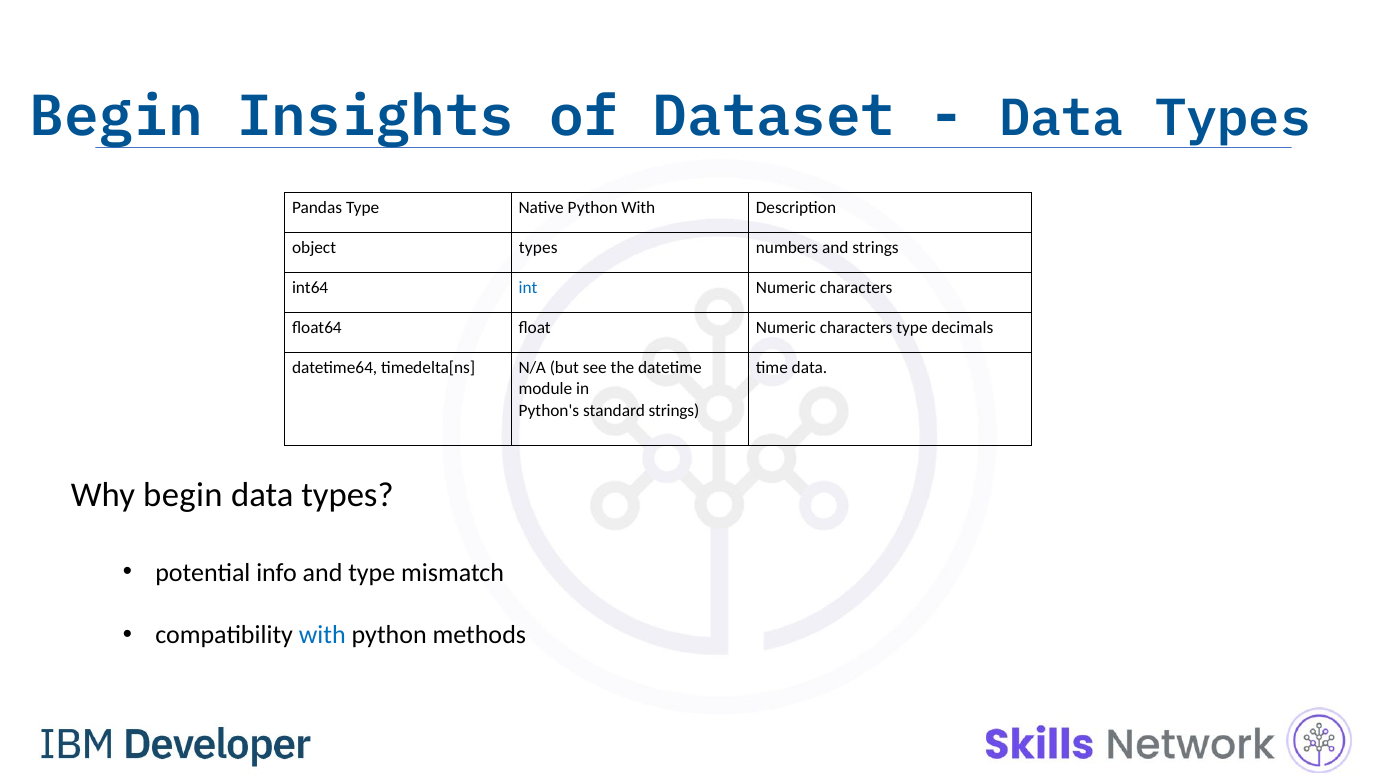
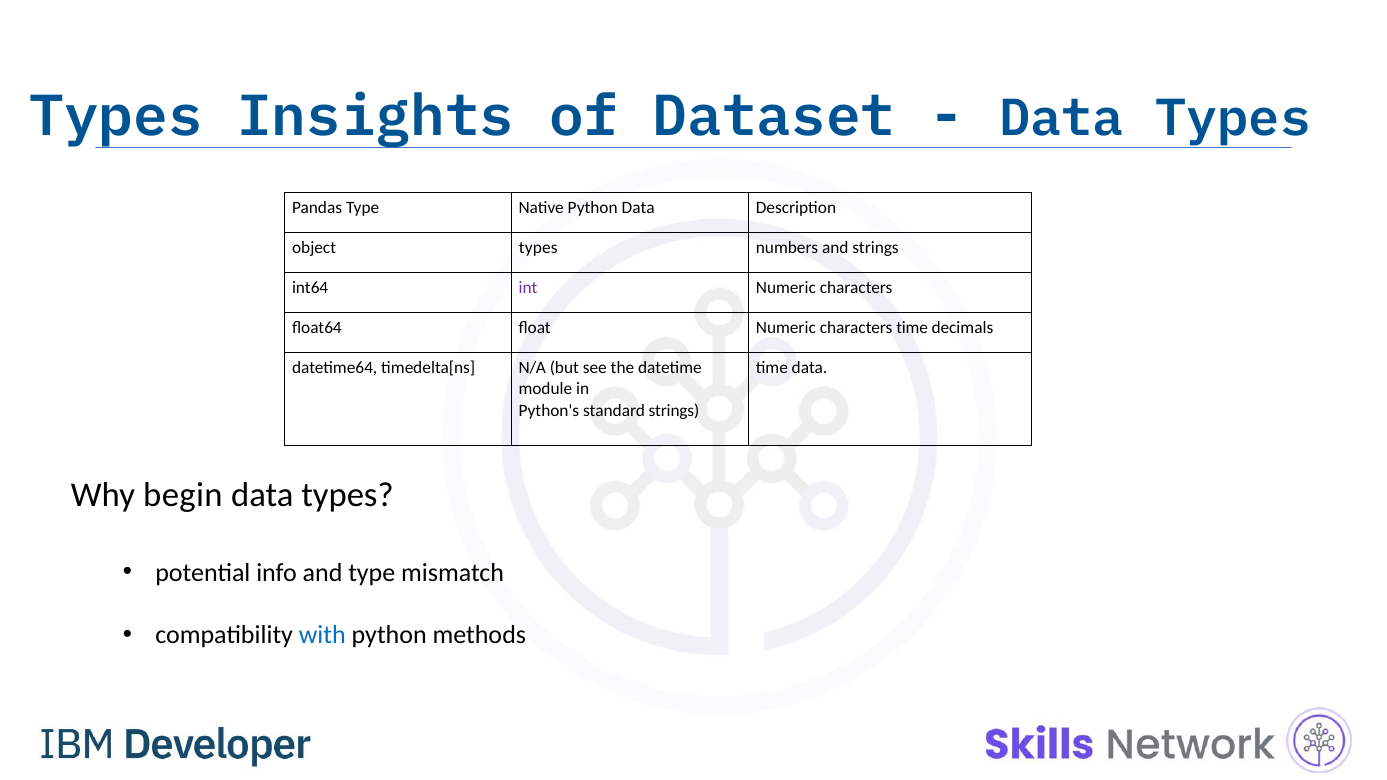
Begin at (116, 117): Begin -> Types
Python With: With -> Data
int colour: blue -> purple
characters type: type -> time
